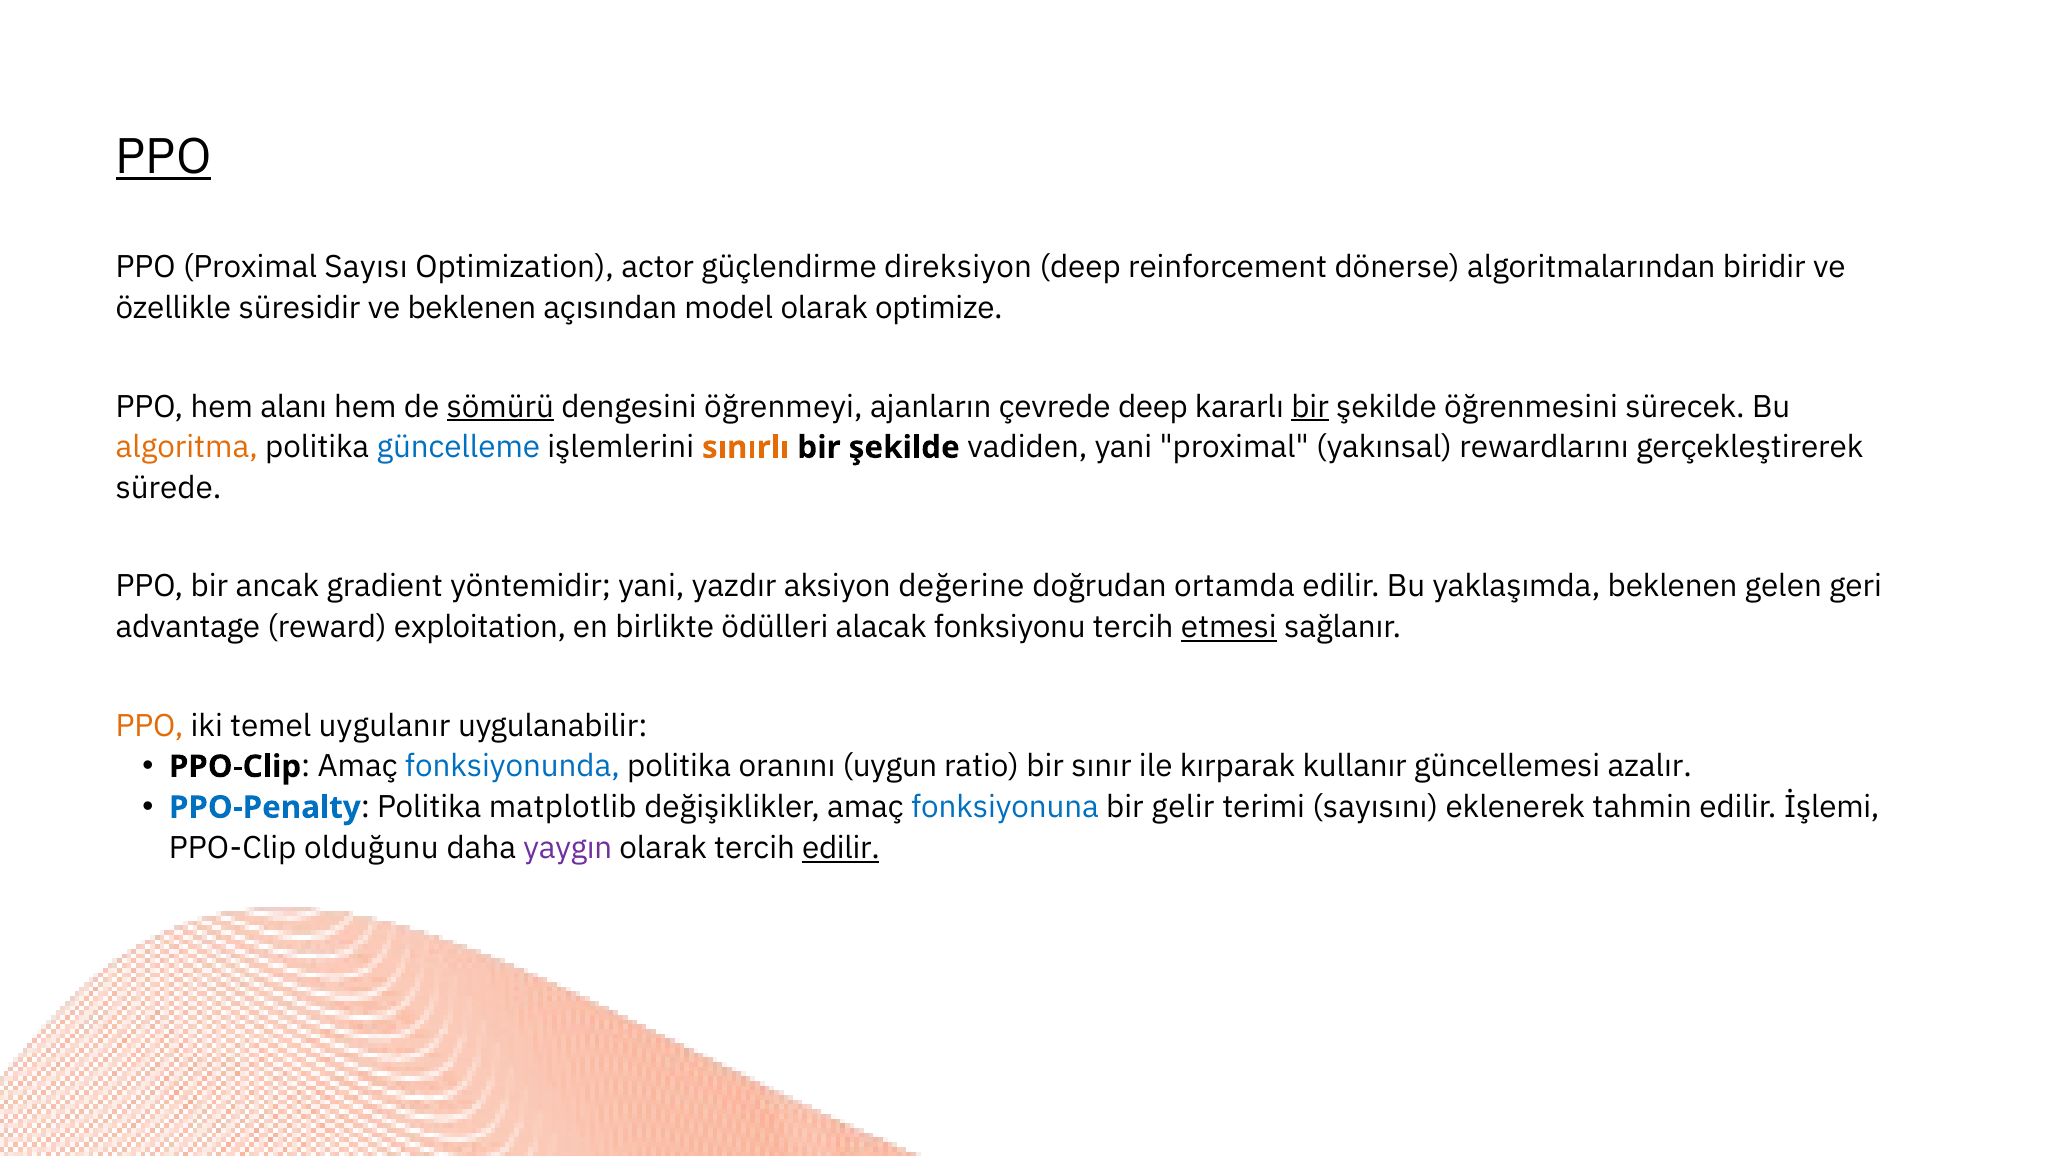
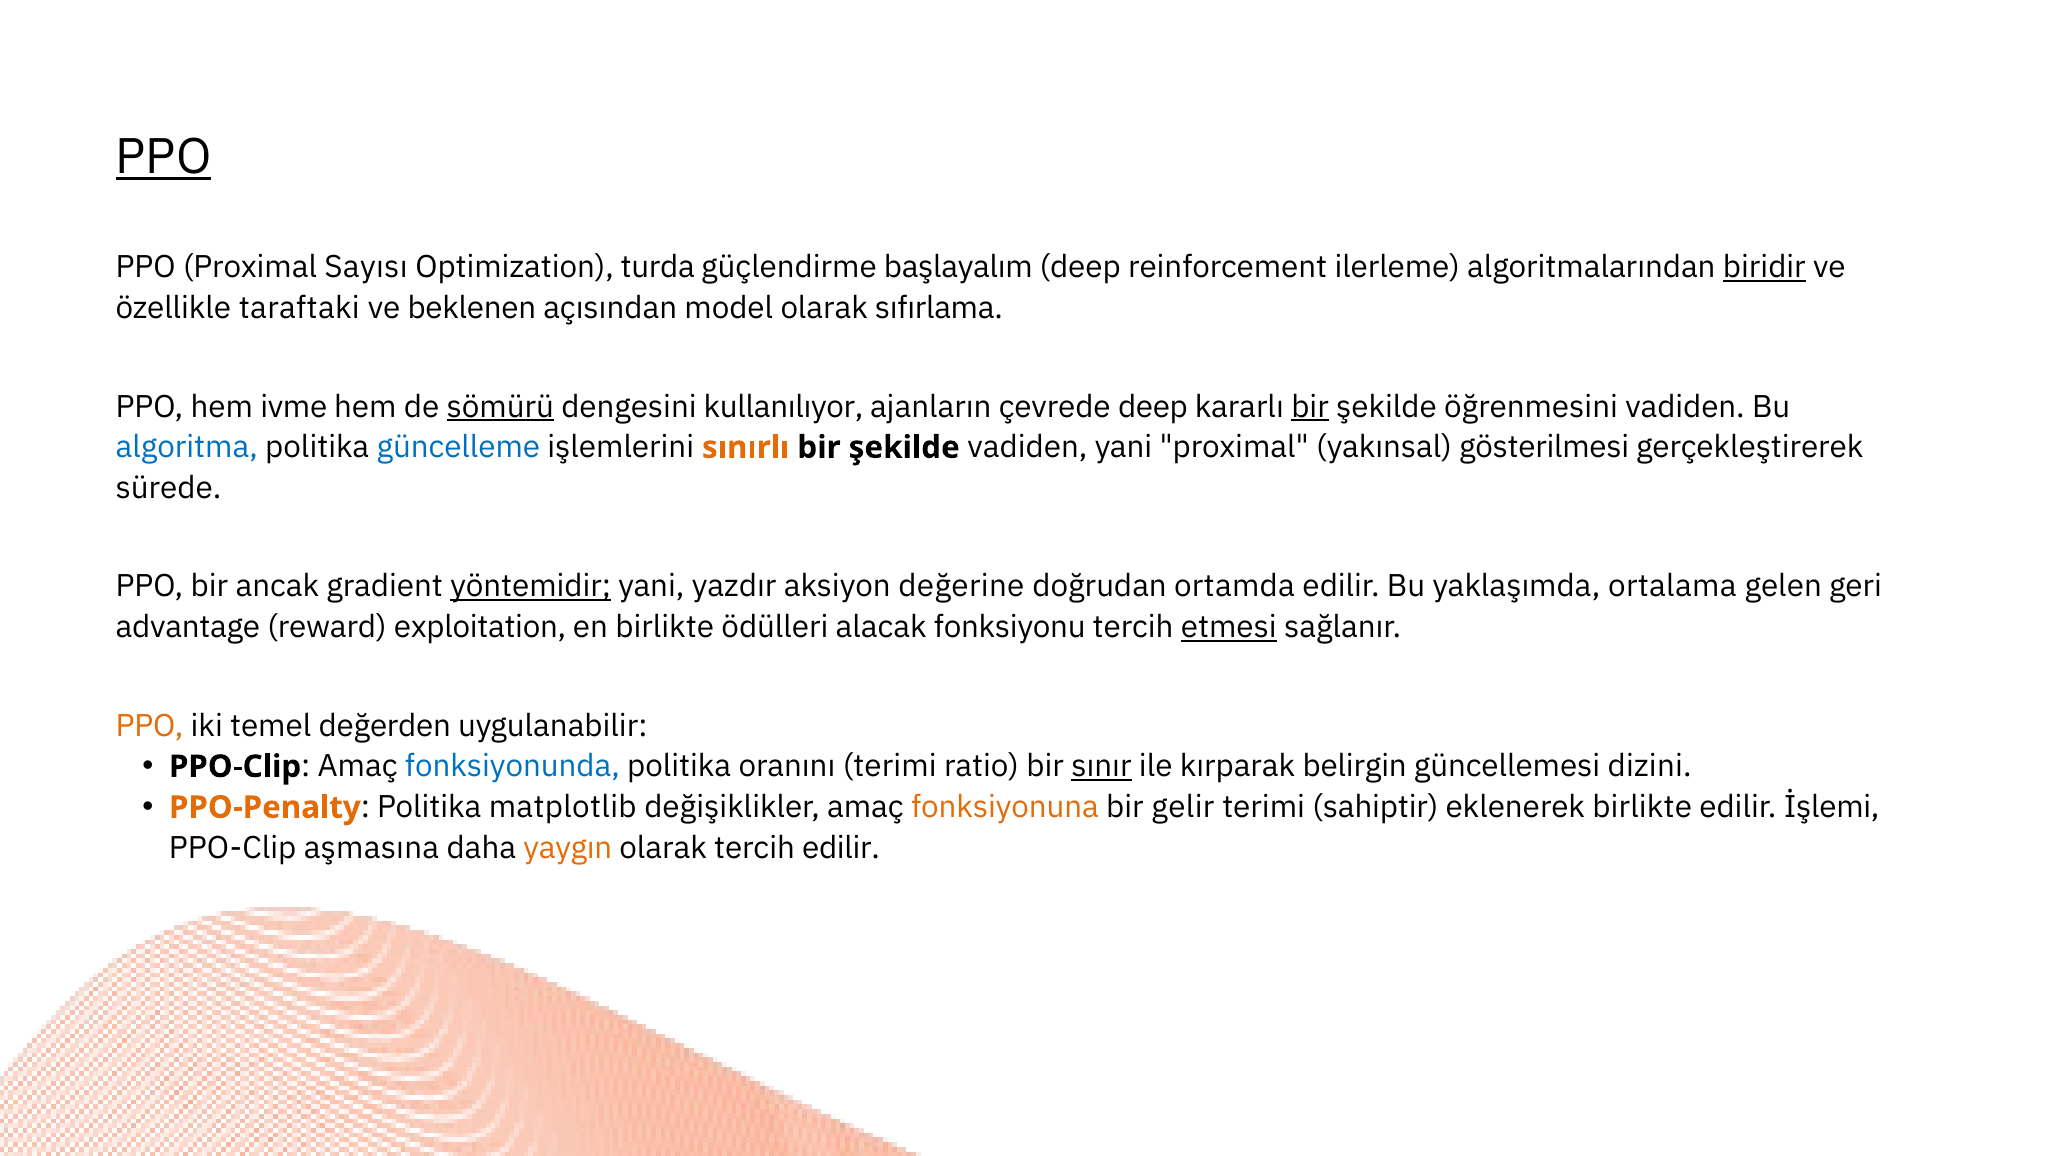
actor: actor -> turda
direksiyon: direksiyon -> başlayalım
dönerse: dönerse -> ilerleme
biridir underline: none -> present
süresidir: süresidir -> taraftaki
optimize: optimize -> sıfırlama
alanı: alanı -> ivme
öğrenmeyi: öğrenmeyi -> kullanılıyor
öğrenmesini sürecek: sürecek -> vadiden
algoritma colour: orange -> blue
rewardlarını: rewardlarını -> gösterilmesi
yöntemidir underline: none -> present
yaklaşımda beklenen: beklenen -> ortalama
uygulanır: uygulanır -> değerden
oranını uygun: uygun -> terimi
sınır underline: none -> present
kullanır: kullanır -> belirgin
azalır: azalır -> dizini
PPO-Penalty colour: blue -> orange
fonksiyonuna colour: blue -> orange
sayısını: sayısını -> sahiptir
eklenerek tahmin: tahmin -> birlikte
olduğunu: olduğunu -> aşmasına
yaygın colour: purple -> orange
edilir at (841, 848) underline: present -> none
